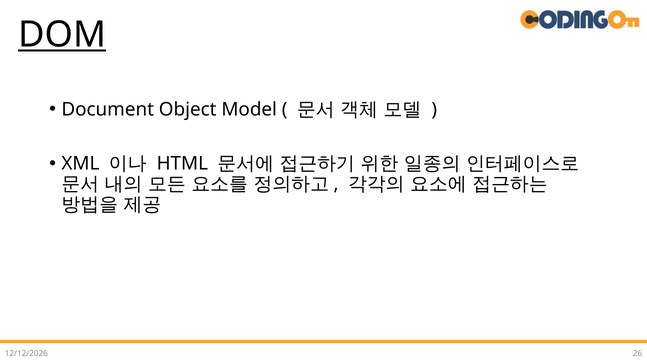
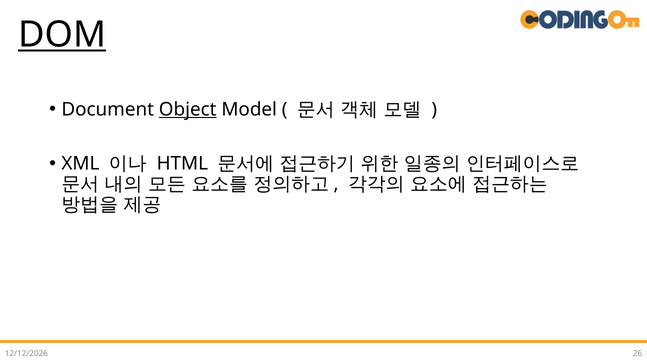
Object underline: none -> present
